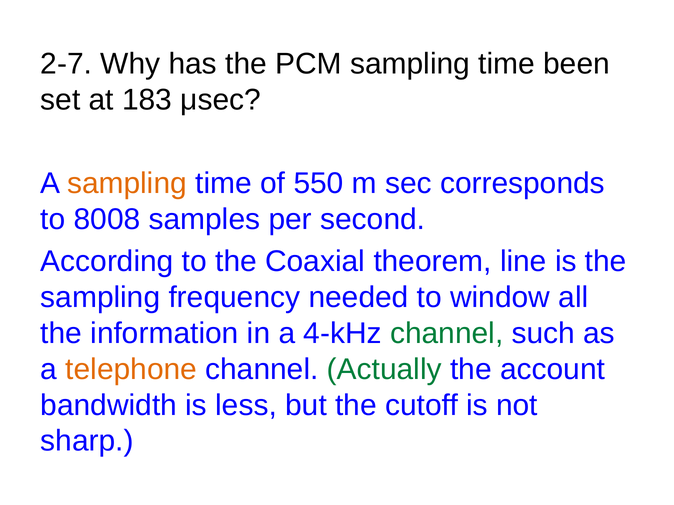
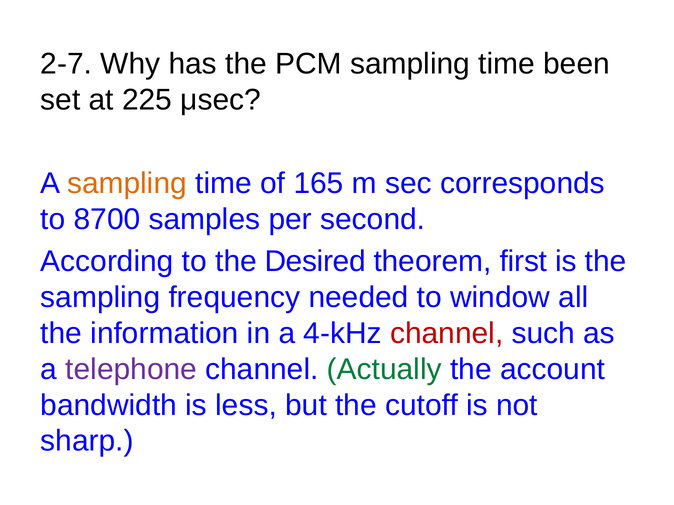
183: 183 -> 225
550: 550 -> 165
8008: 8008 -> 8700
Coaxial: Coaxial -> Desired
line: line -> first
channel at (447, 334) colour: green -> red
telephone colour: orange -> purple
